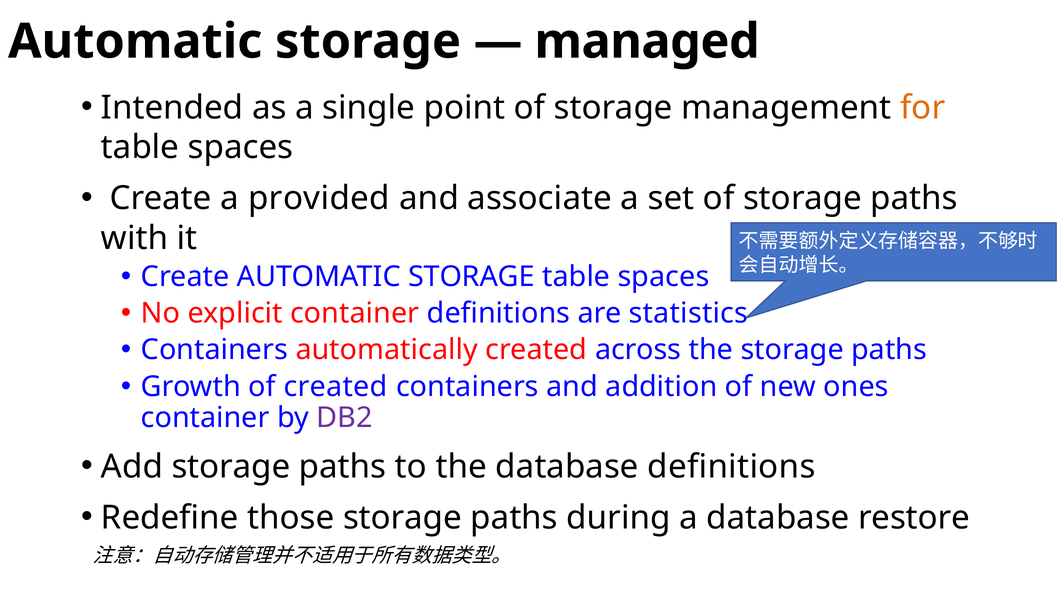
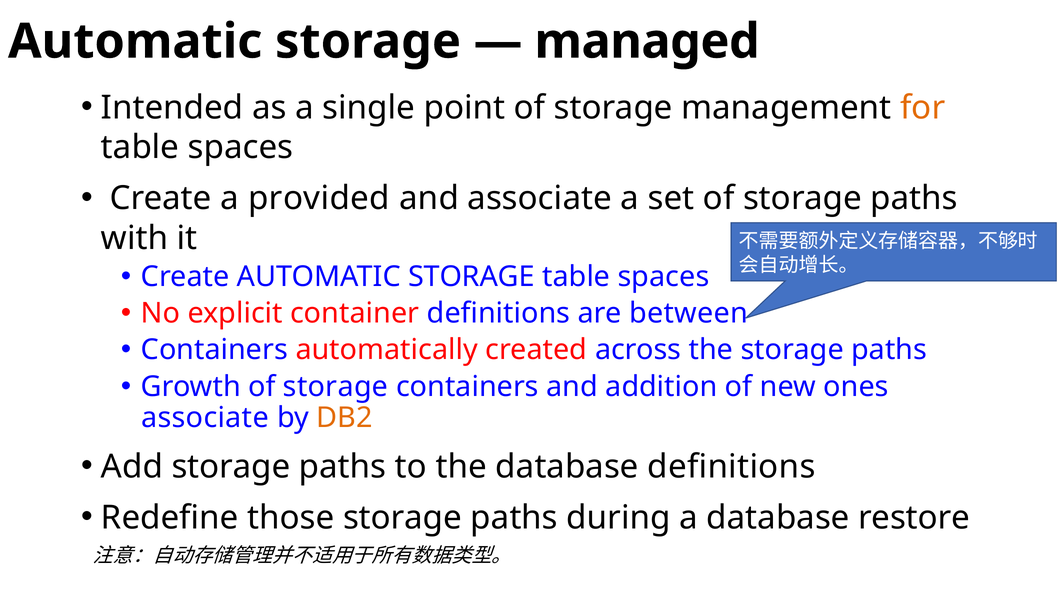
statistics: statistics -> between
Growth of created: created -> storage
container at (205, 418): container -> associate
DB2 colour: purple -> orange
